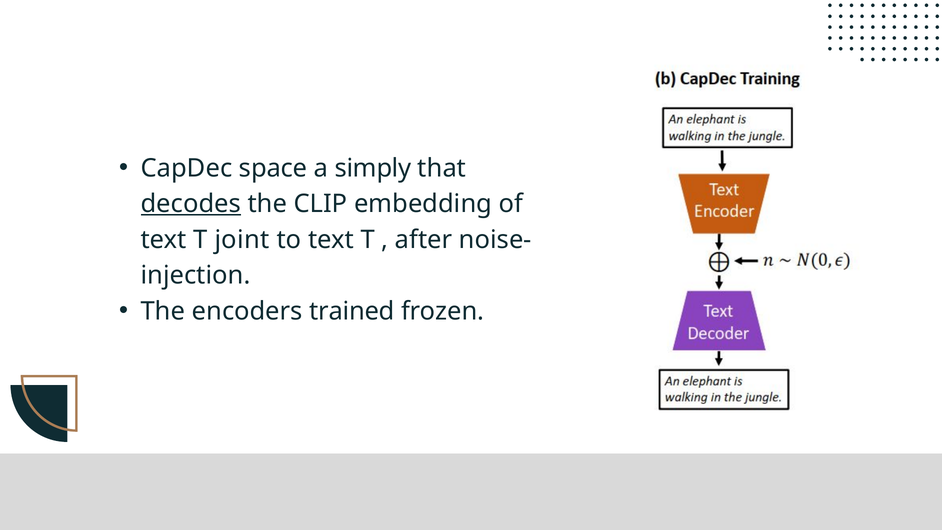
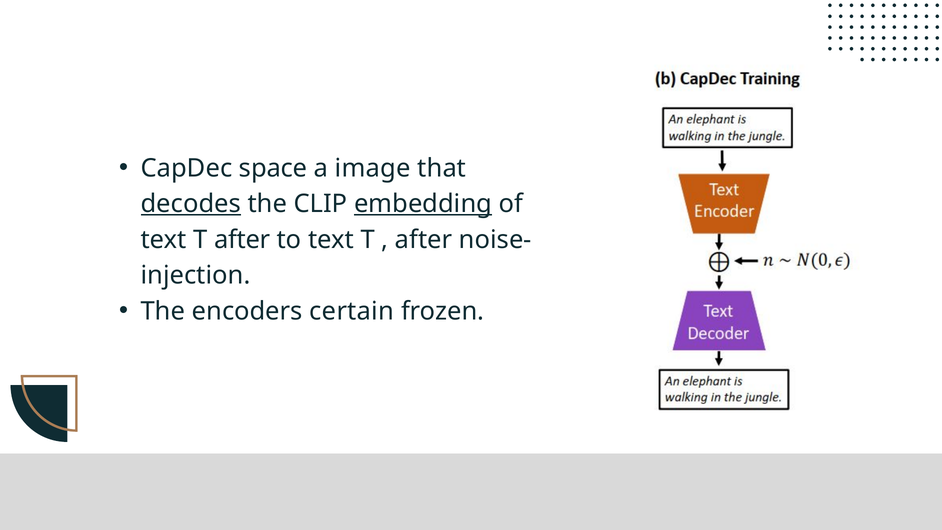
simply: simply -> image
embedding underline: none -> present
T joint: joint -> after
trained: trained -> certain
